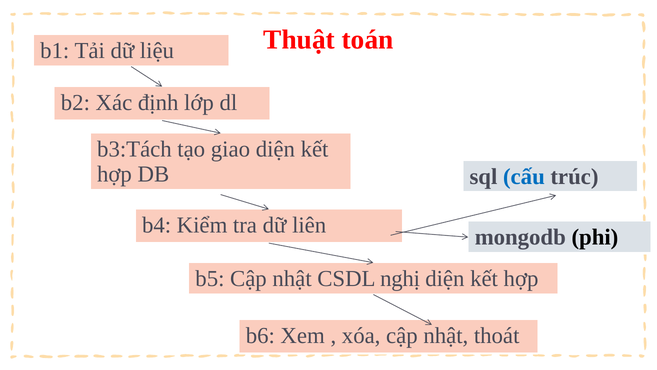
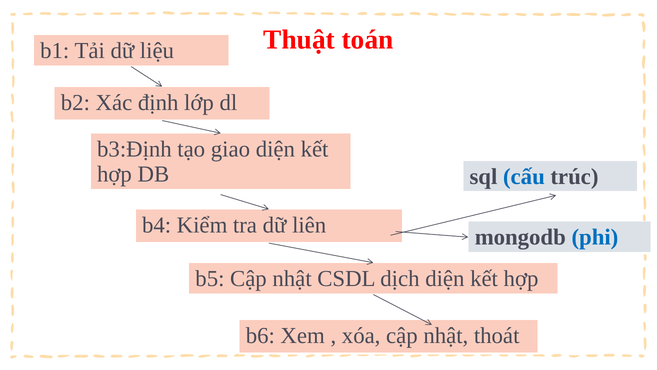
b3:Tách: b3:Tách -> b3:Định
phi colour: black -> blue
nghị: nghị -> dịch
